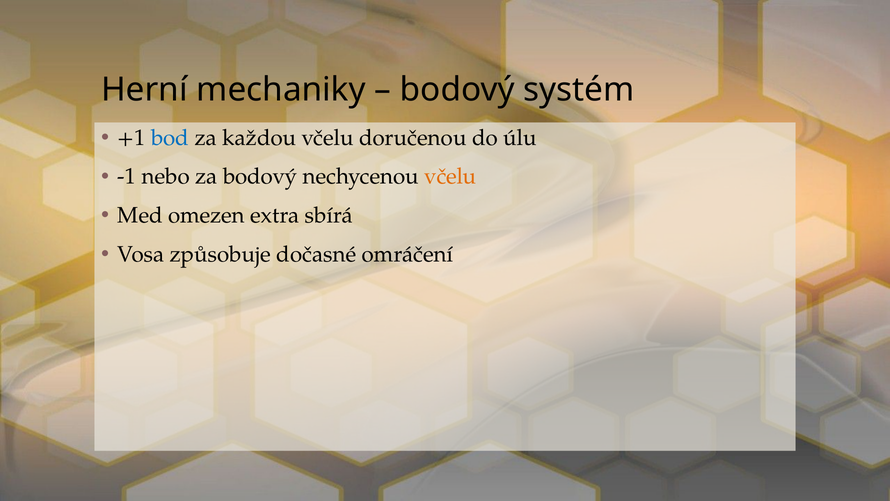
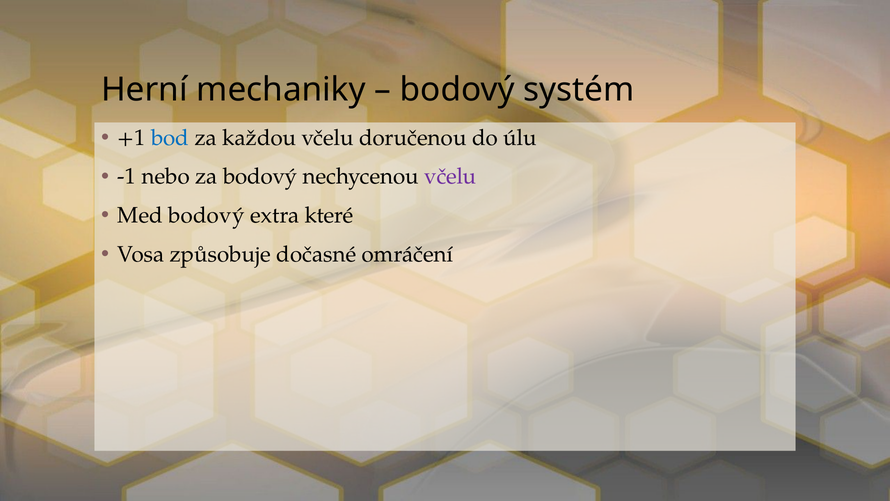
včelu at (450, 176) colour: orange -> purple
Med omezen: omezen -> bodový
sbírá: sbírá -> které
